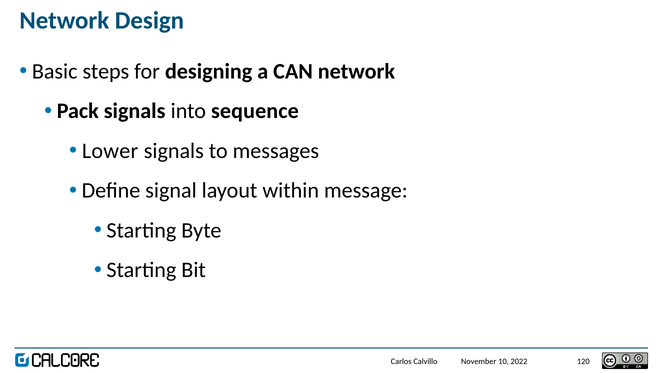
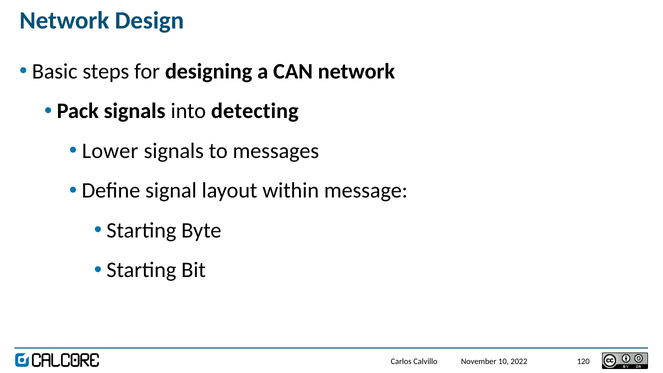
sequence: sequence -> detecting
